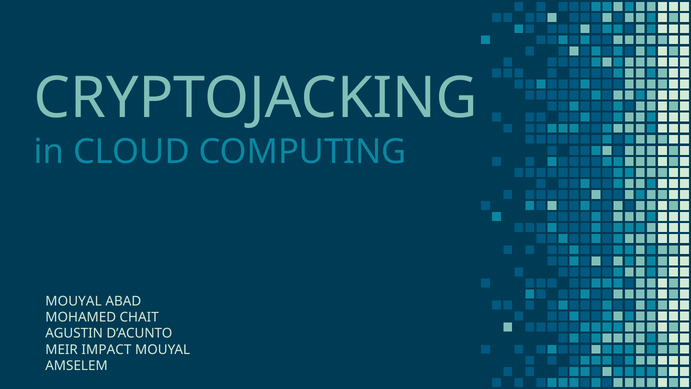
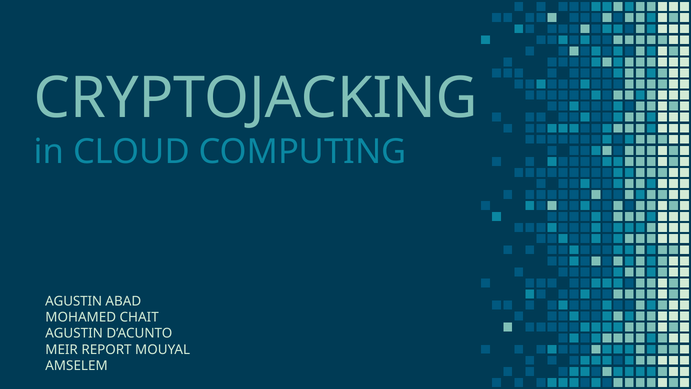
MOUYAL at (74, 301): MOUYAL -> AGUSTIN
IMPACT: IMPACT -> REPORT
